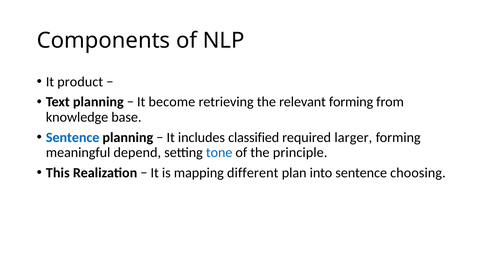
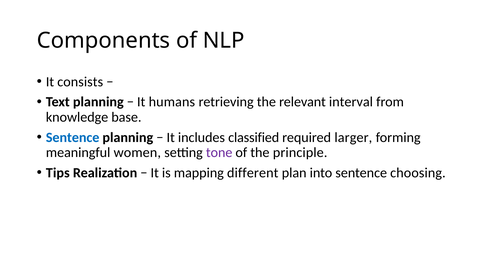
product: product -> consists
become: become -> humans
relevant forming: forming -> interval
depend: depend -> women
tone colour: blue -> purple
This: This -> Tips
